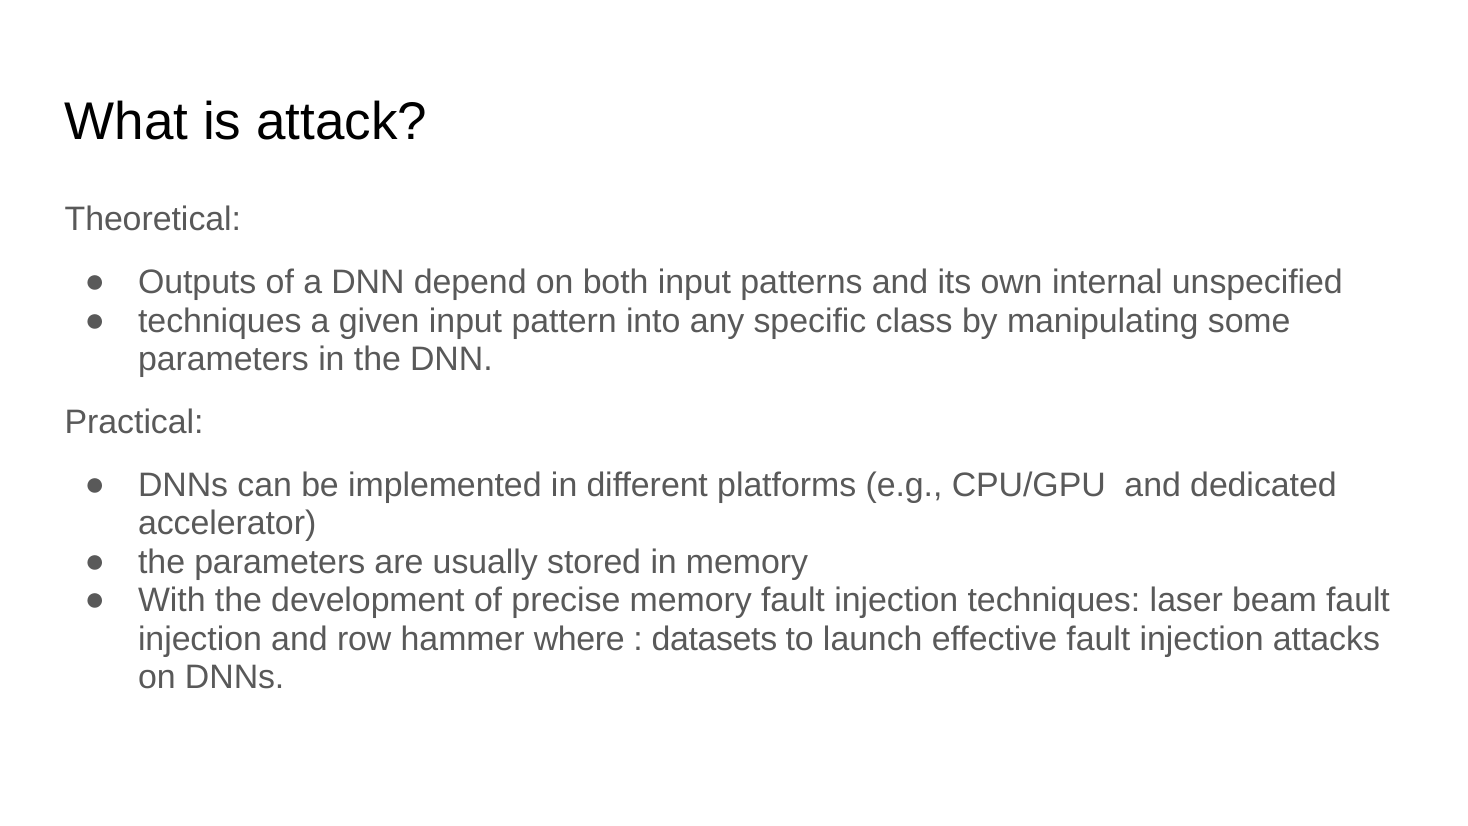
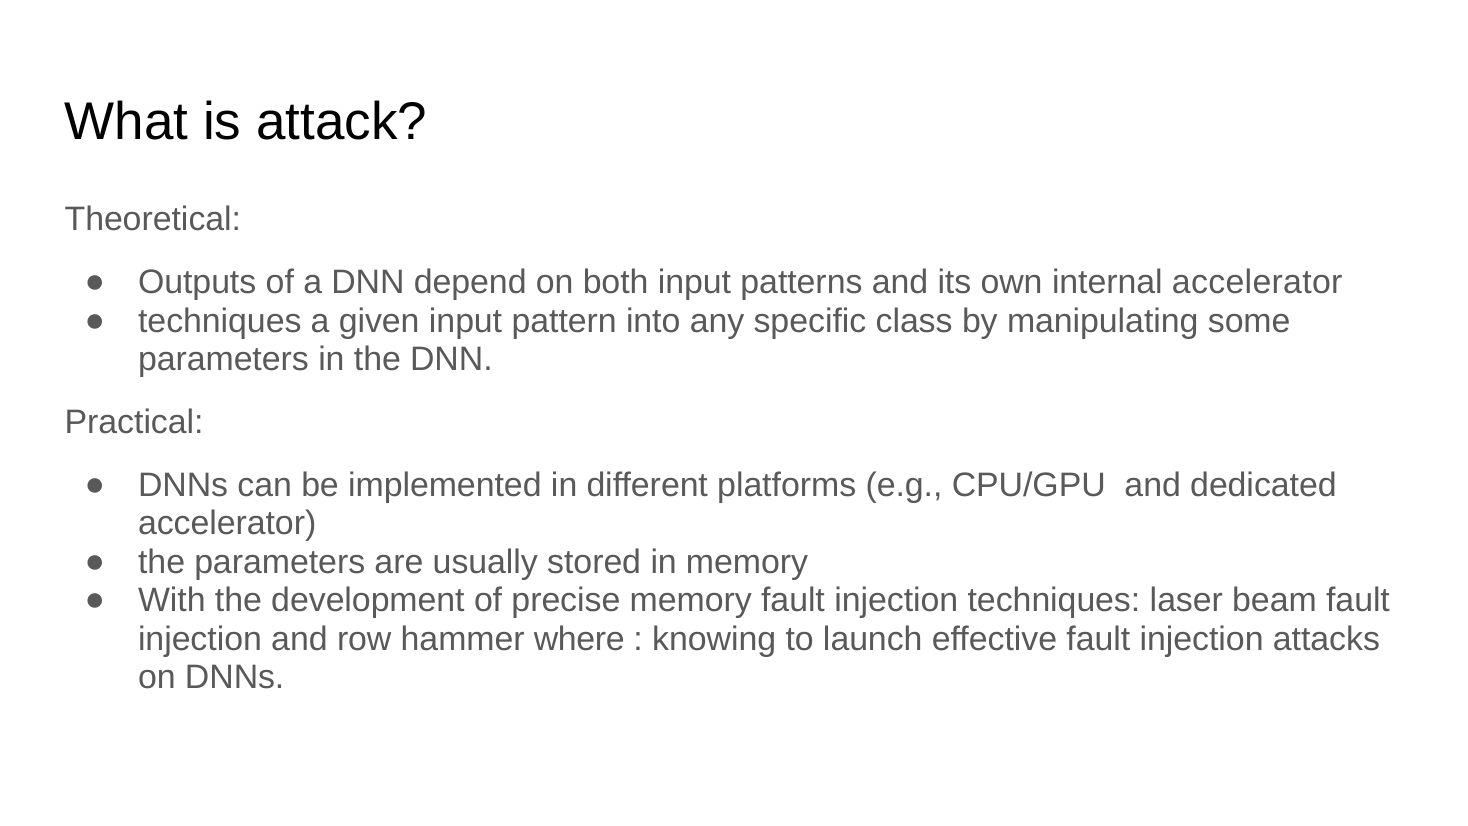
internal unspecified: unspecified -> accelerator
datasets: datasets -> knowing
